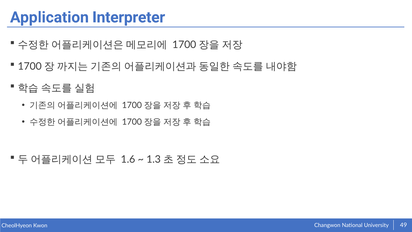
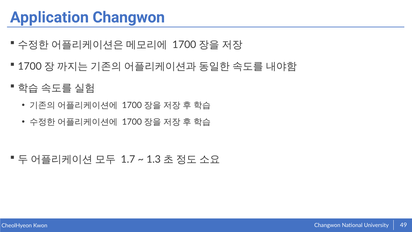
Application Interpreter: Interpreter -> Changwon
1.6: 1.6 -> 1.7
